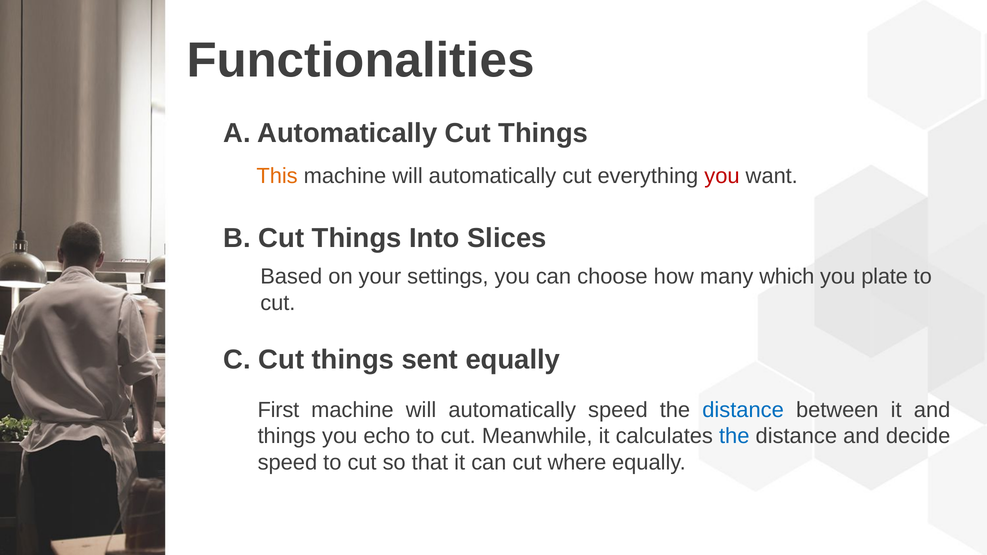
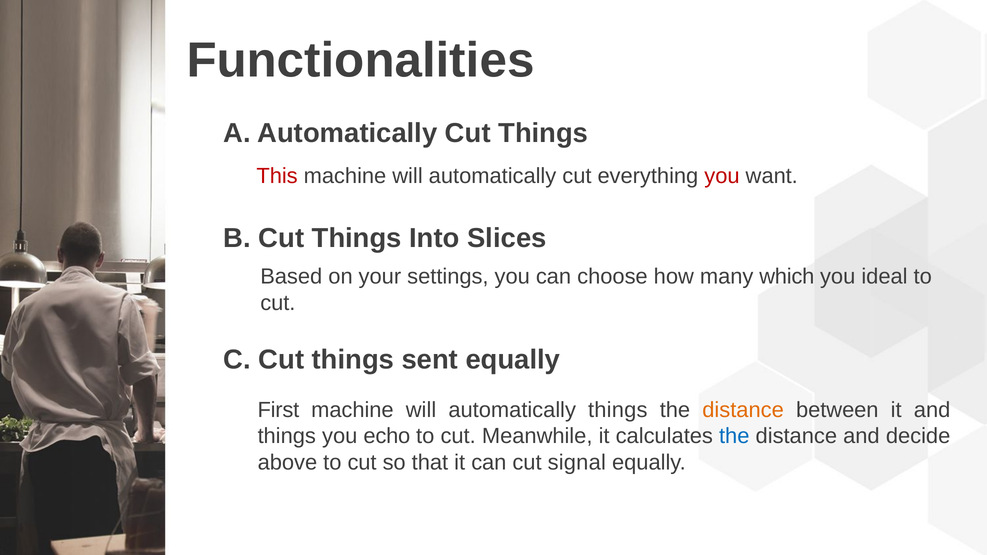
This colour: orange -> red
plate: plate -> ideal
automatically speed: speed -> things
distance at (743, 410) colour: blue -> orange
speed at (287, 463): speed -> above
where: where -> signal
